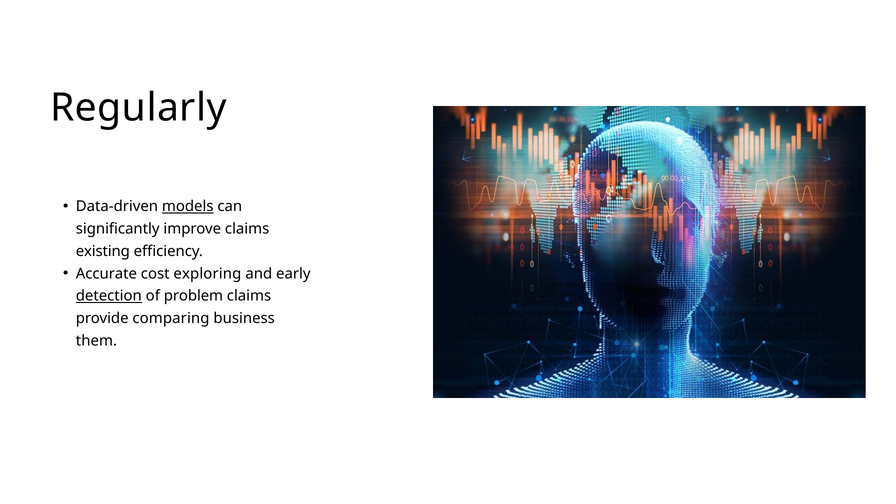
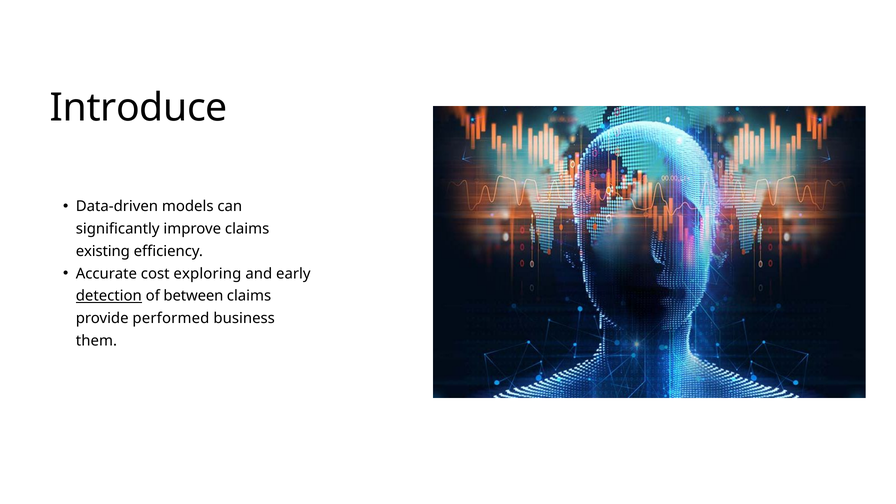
Regularly: Regularly -> Introduce
models underline: present -> none
problem: problem -> between
comparing: comparing -> performed
